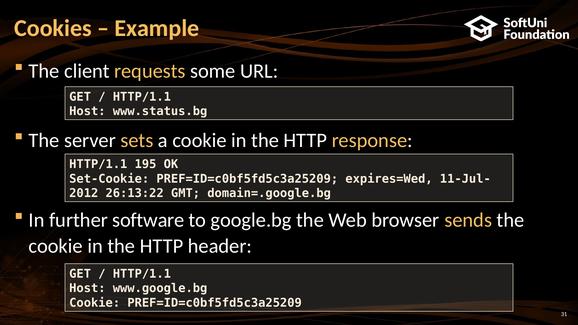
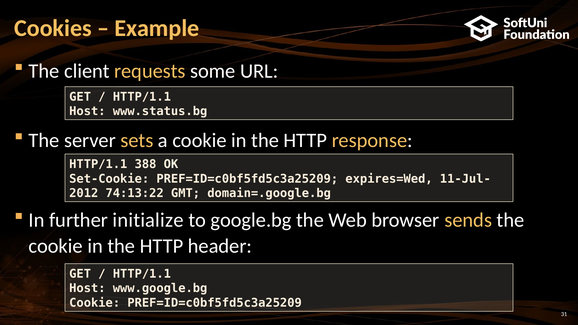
195: 195 -> 388
26:13:22: 26:13:22 -> 74:13:22
software: software -> initialize
